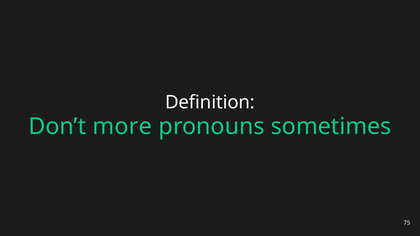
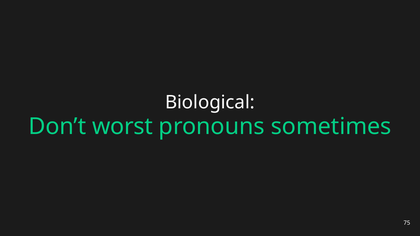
Definition: Definition -> Biological
more: more -> worst
